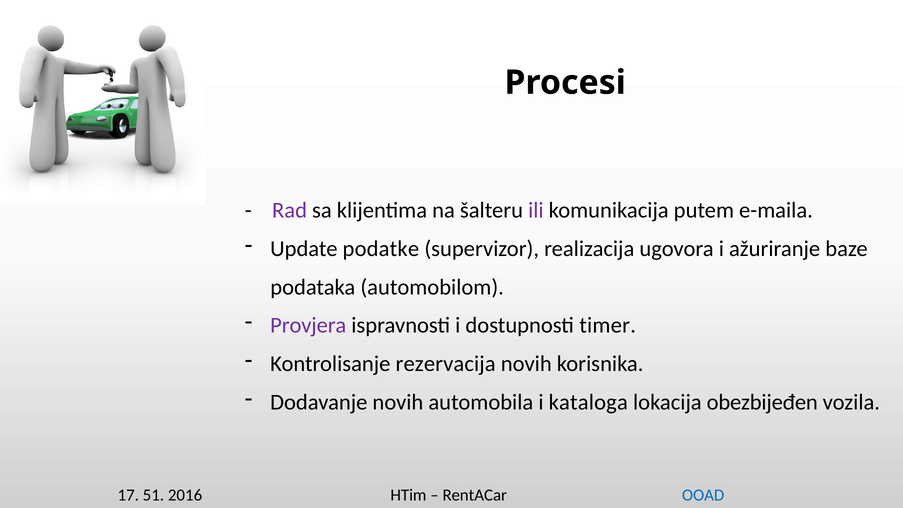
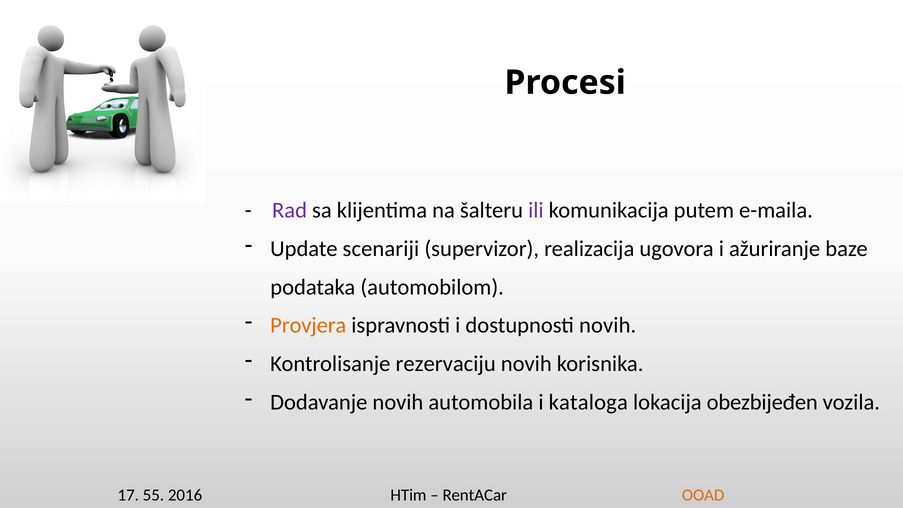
podatke: podatke -> scenariji
Provjera colour: purple -> orange
dostupnosti timer: timer -> novih
rezervacija: rezervacija -> rezervaciju
51: 51 -> 55
OOAD colour: blue -> orange
